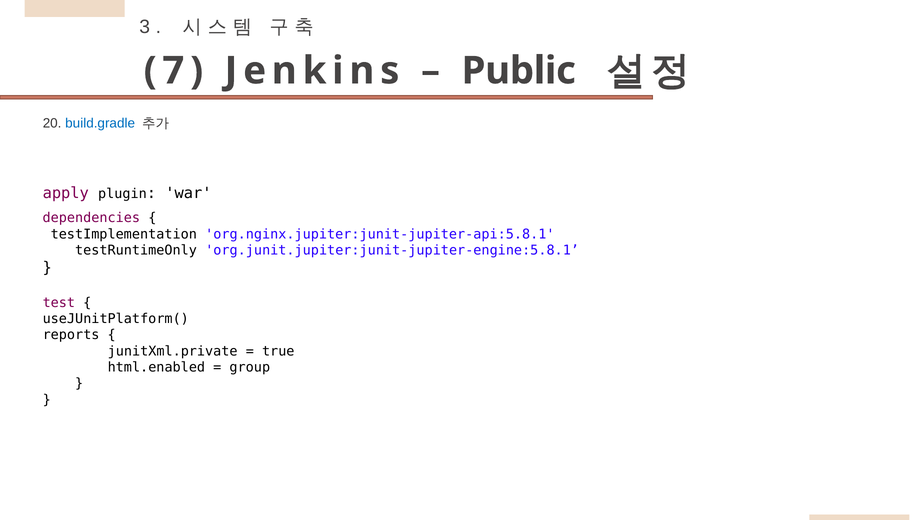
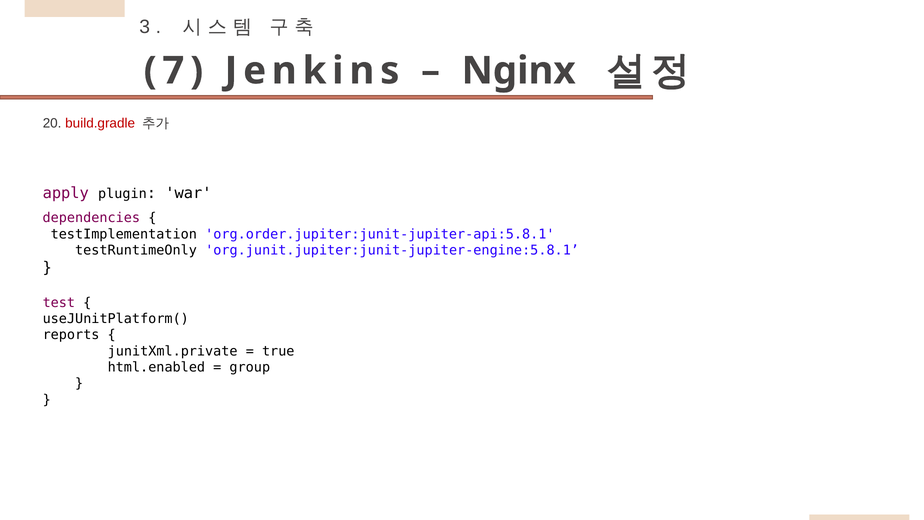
Public: Public -> Nginx
build.gradle colour: blue -> red
org.nginx.jupiter:junit-jupiter-api:5.8.1: org.nginx.jupiter:junit-jupiter-api:5.8.1 -> org.order.jupiter:junit-jupiter-api:5.8.1
